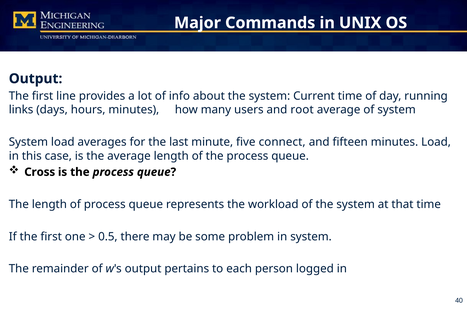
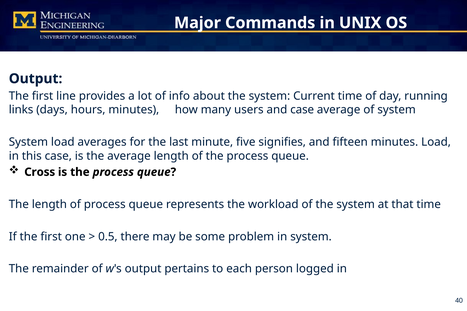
and root: root -> case
connect: connect -> signifies
